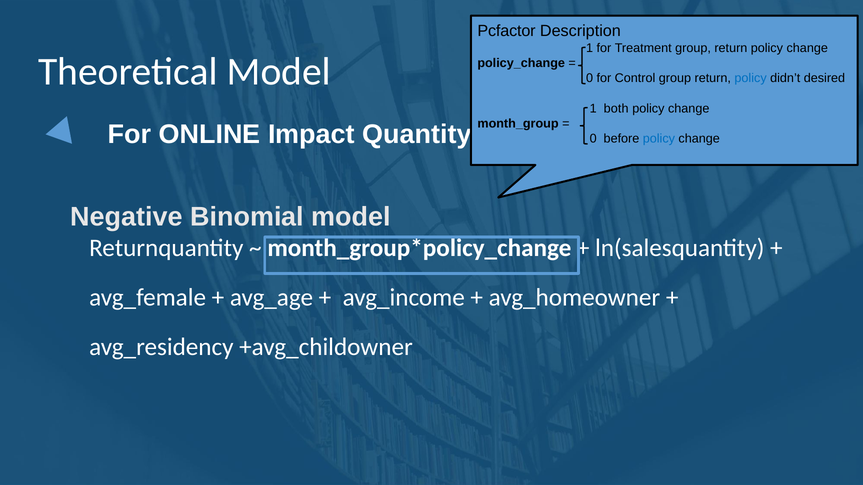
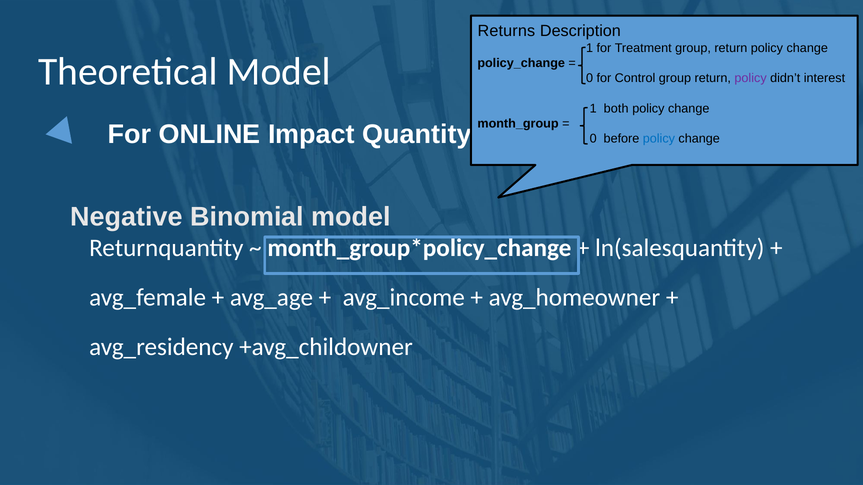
Pcfactor: Pcfactor -> Returns
policy at (751, 78) colour: blue -> purple
desired: desired -> interest
